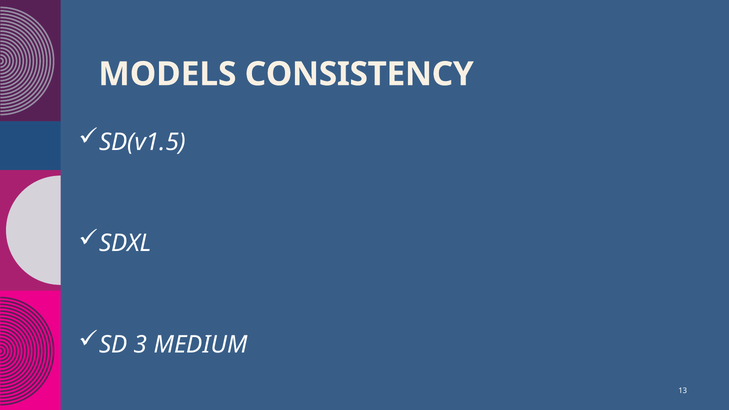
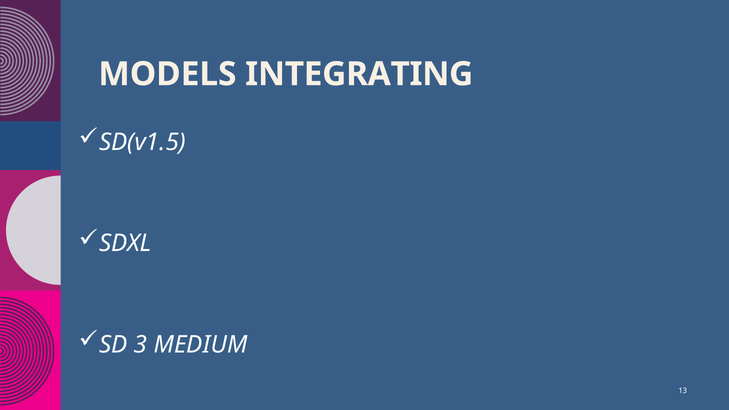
CONSISTENCY: CONSISTENCY -> INTEGRATING
